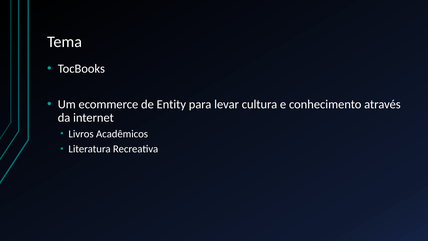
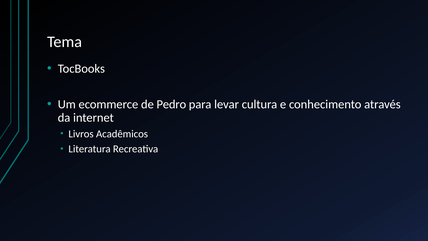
Entity: Entity -> Pedro
